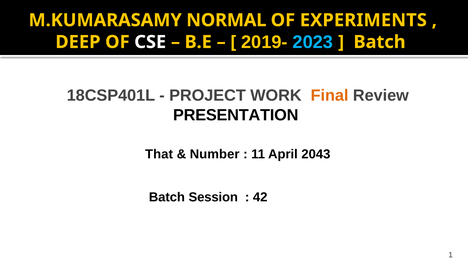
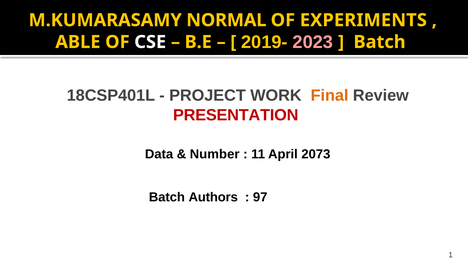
DEEP: DEEP -> ABLE
2023 colour: light blue -> pink
PRESENTATION colour: black -> red
That: That -> Data
2043: 2043 -> 2073
Session: Session -> Authors
42: 42 -> 97
